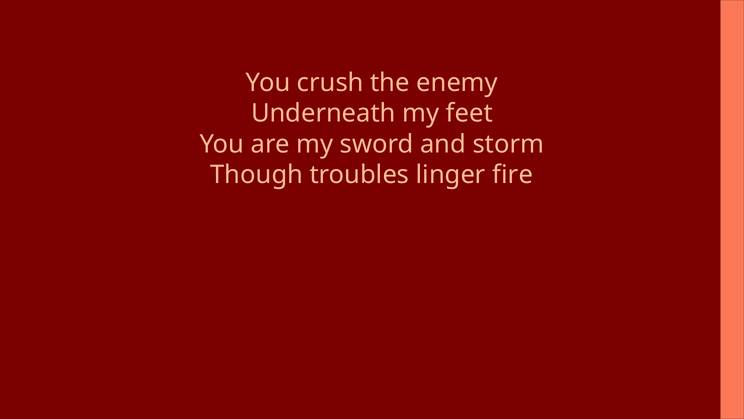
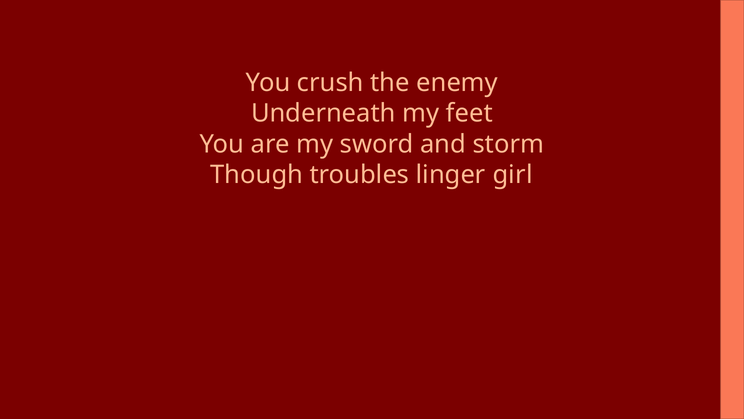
fire: fire -> girl
